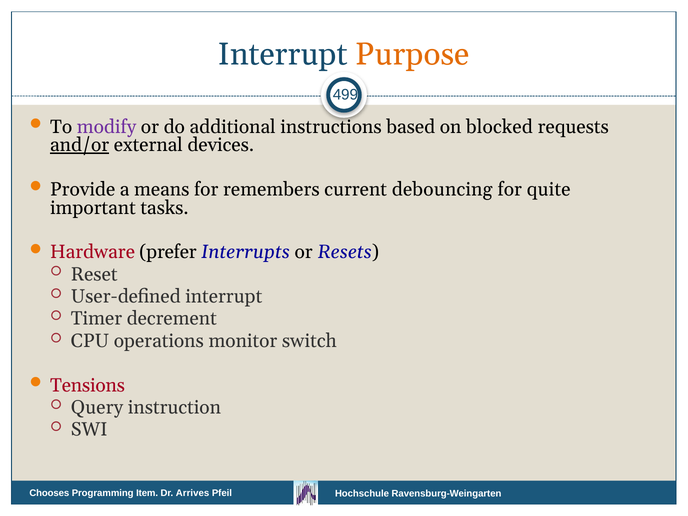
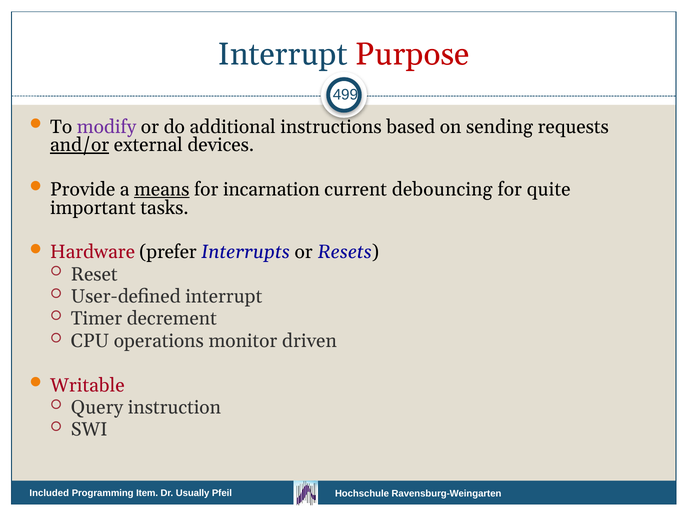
Purpose colour: orange -> red
blocked: blocked -> sending
means underline: none -> present
remembers: remembers -> incarnation
switch: switch -> driven
Tensions: Tensions -> Writable
Chooses: Chooses -> Included
Arrives: Arrives -> Usually
